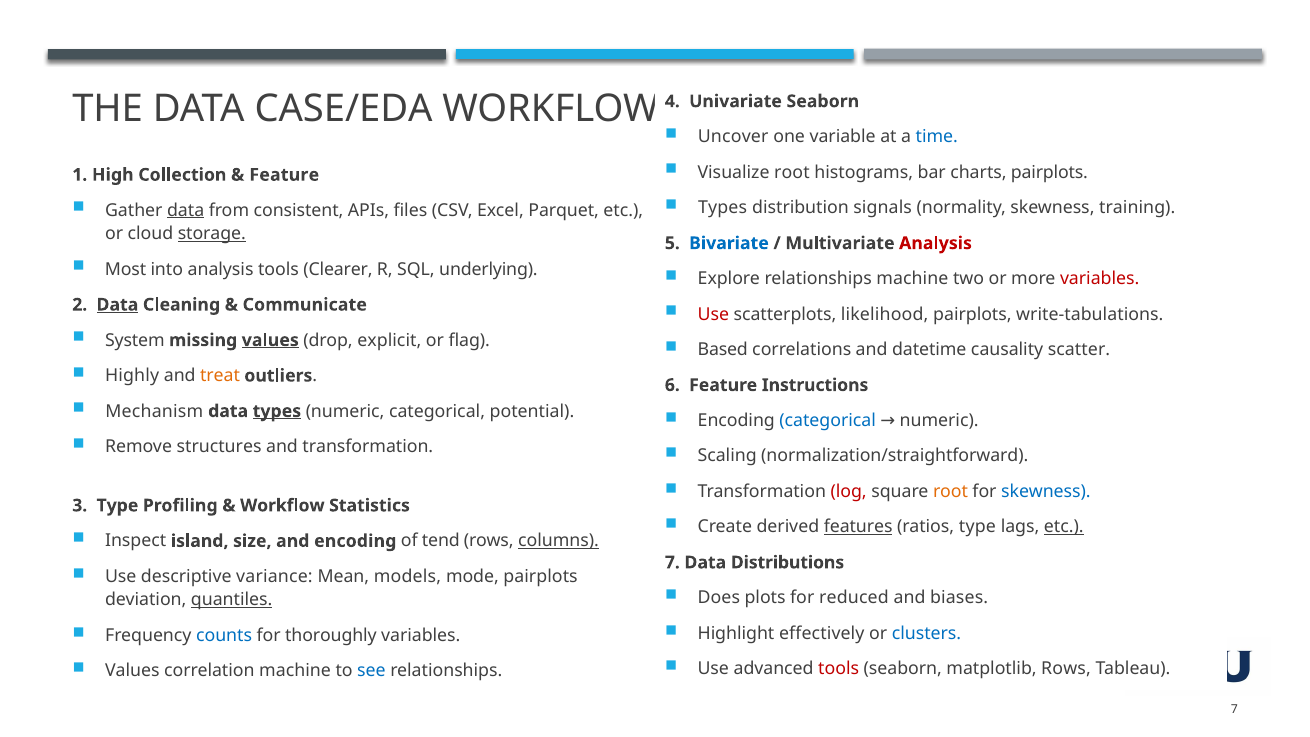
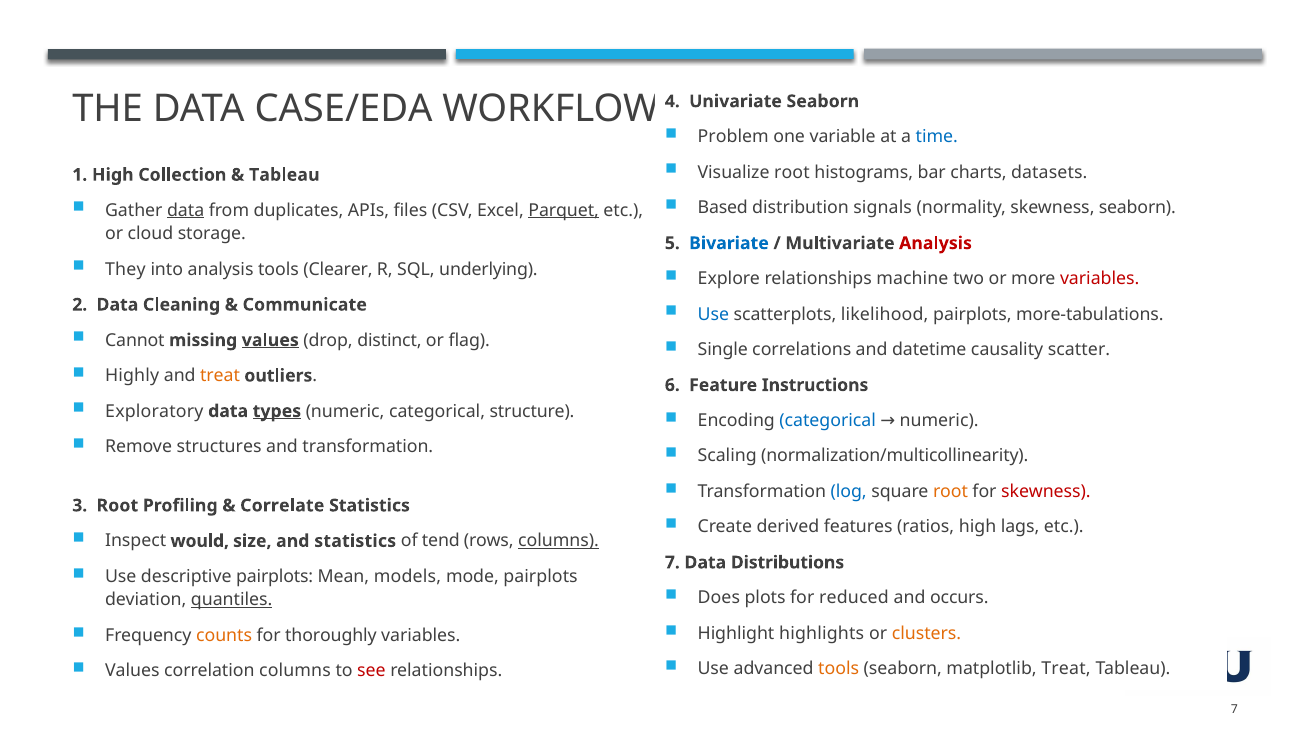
Uncover: Uncover -> Problem
charts pairplots: pairplots -> datasets
Feature at (284, 175): Feature -> Tableau
Types at (723, 208): Types -> Based
skewness training: training -> seaborn
consistent: consistent -> duplicates
Parquet underline: none -> present
storage underline: present -> none
Most: Most -> They
Data at (117, 305) underline: present -> none
Use at (713, 314) colour: red -> blue
write-tabulations: write-tabulations -> more-tabulations
System: System -> Cannot
explicit: explicit -> distinct
Based: Based -> Single
Mechanism: Mechanism -> Exploratory
potential: potential -> structure
normalization/straightforward: normalization/straightforward -> normalization/multicollinearity
log colour: red -> blue
skewness at (1046, 491) colour: blue -> red
3 Type: Type -> Root
Workflow at (282, 505): Workflow -> Correlate
features underline: present -> none
ratios type: type -> high
etc at (1064, 527) underline: present -> none
island: island -> would
and encoding: encoding -> statistics
descriptive variance: variance -> pairplots
biases: biases -> occurs
effectively: effectively -> highlights
clusters colour: blue -> orange
counts colour: blue -> orange
tools at (839, 669) colour: red -> orange
matplotlib Rows: Rows -> Treat
correlation machine: machine -> columns
see colour: blue -> red
